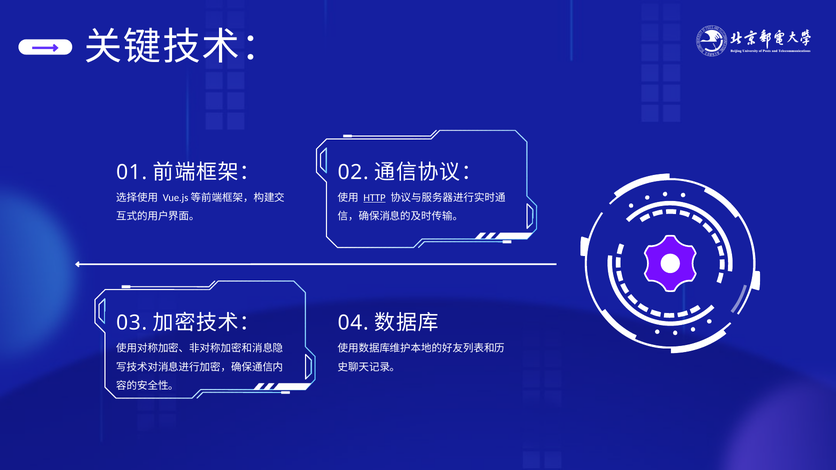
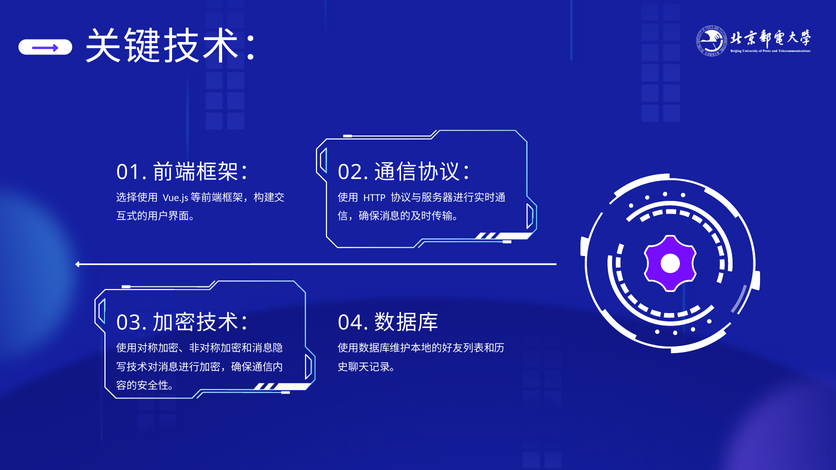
HTTP underline: present -> none
